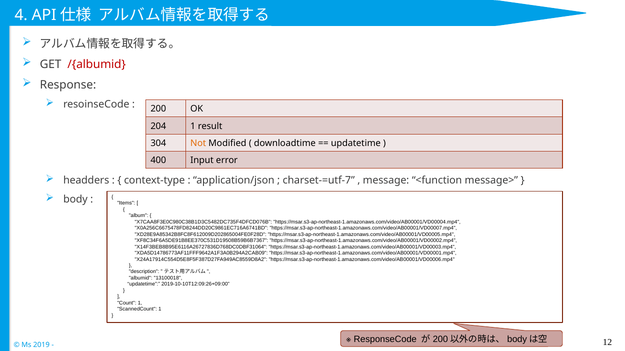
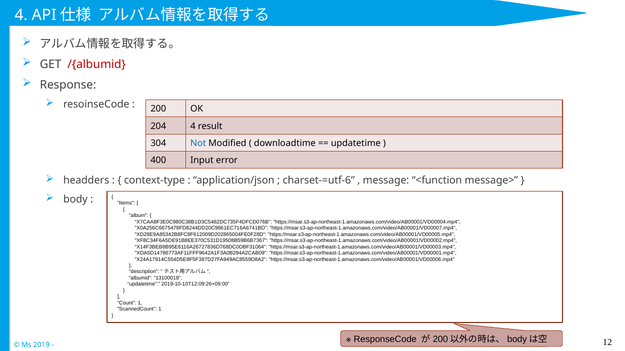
204 1: 1 -> 4
Not colour: orange -> blue
charset-=utf-7: charset-=utf-7 -> charset-=utf-6
